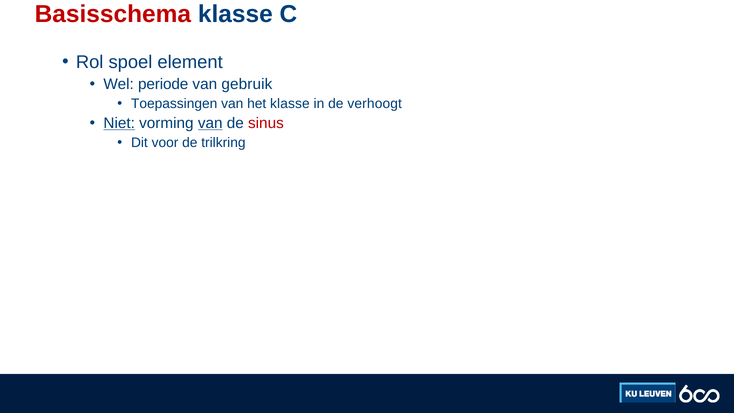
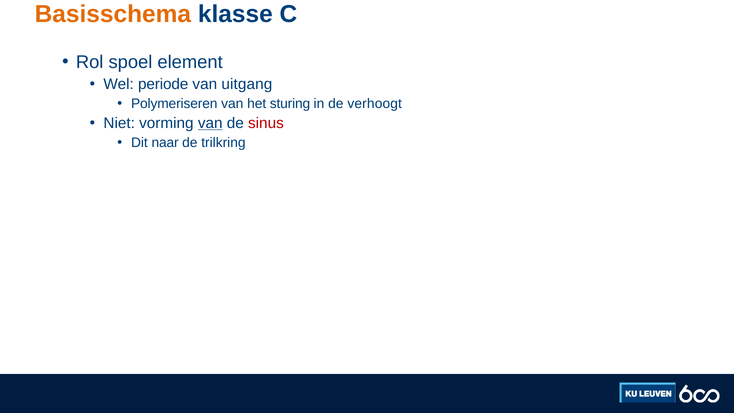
Basisschema colour: red -> orange
gebruik: gebruik -> uitgang
Toepassingen: Toepassingen -> Polymeriseren
het klasse: klasse -> sturing
Niet underline: present -> none
voor: voor -> naar
